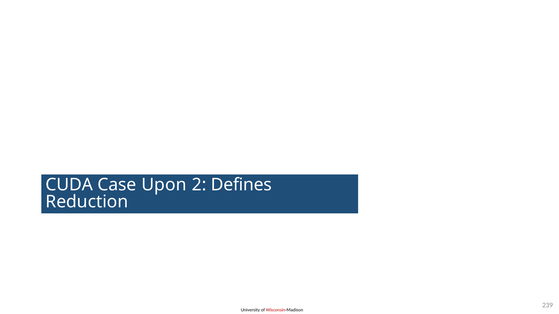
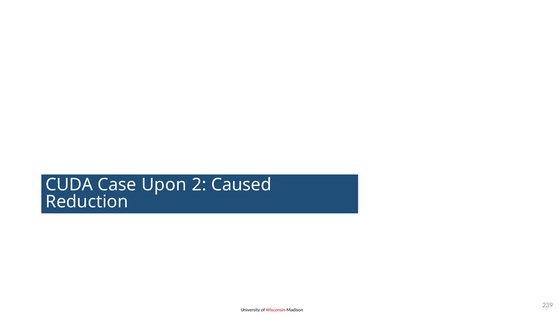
Defines: Defines -> Caused
